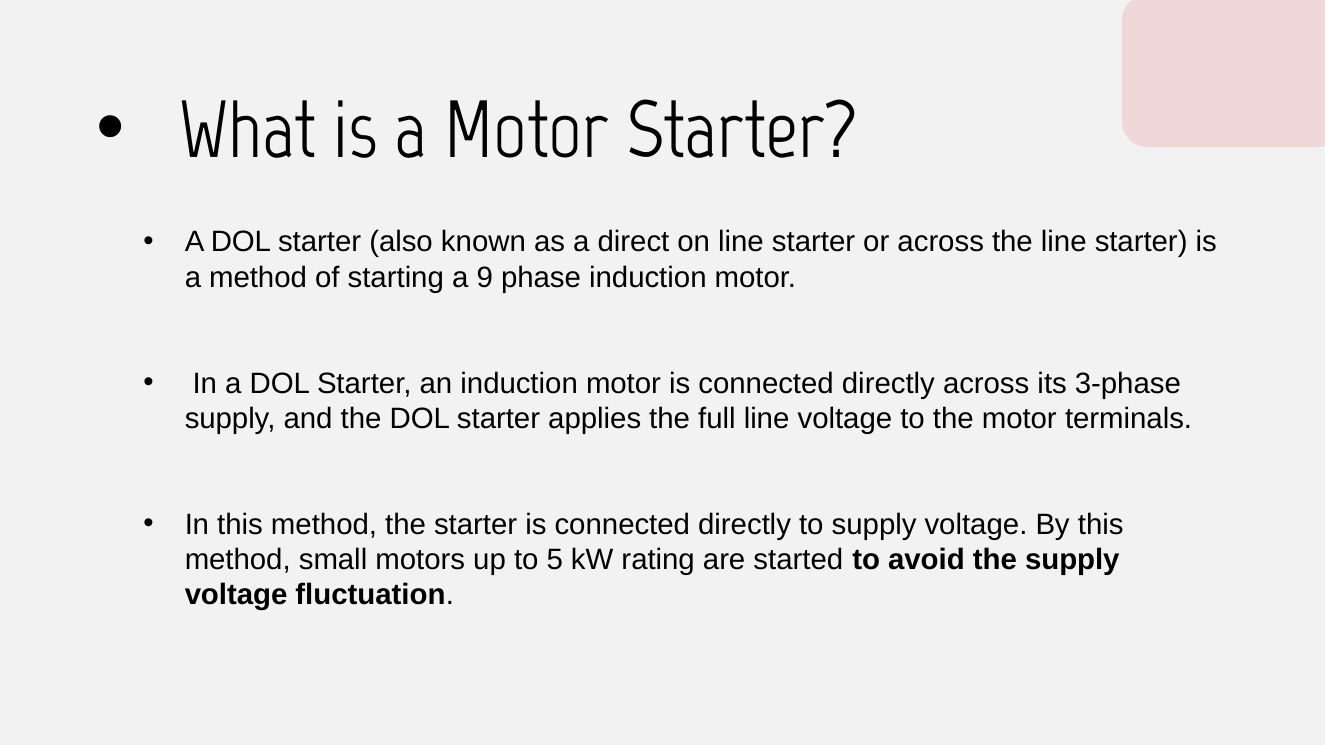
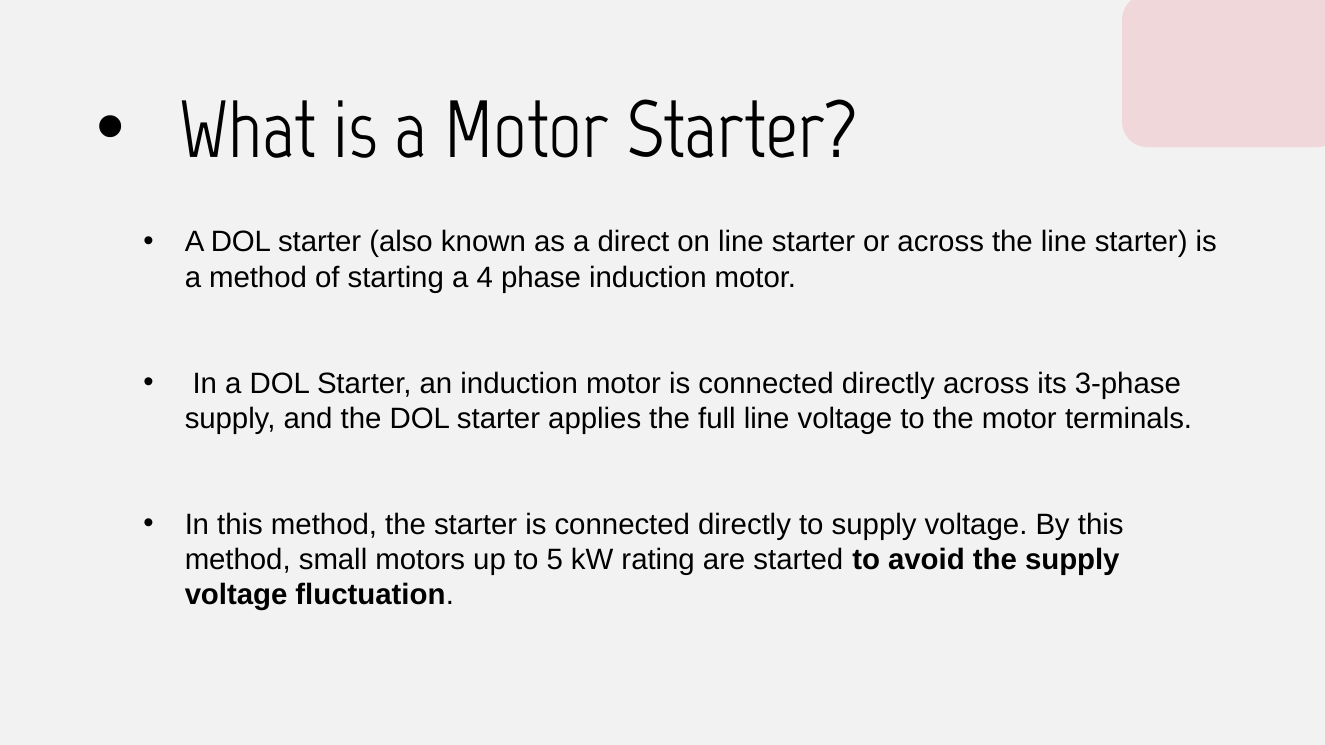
9: 9 -> 4
